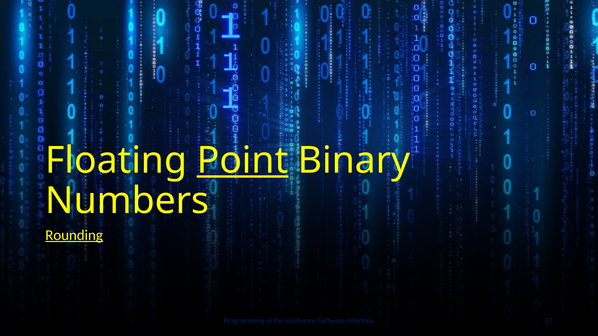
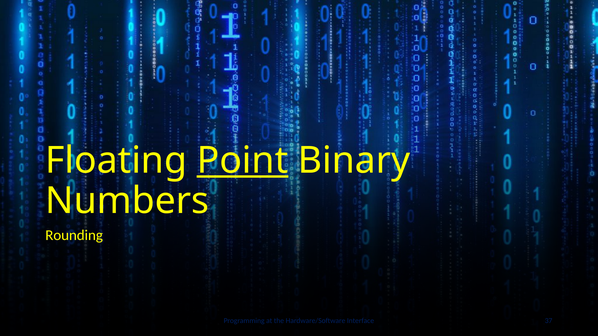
Rounding underline: present -> none
